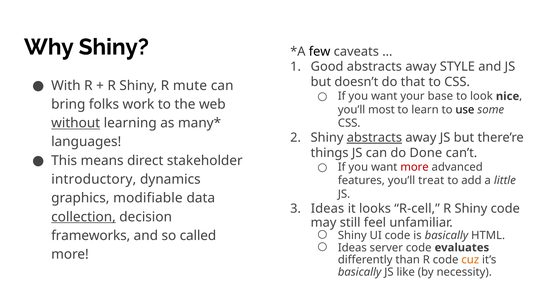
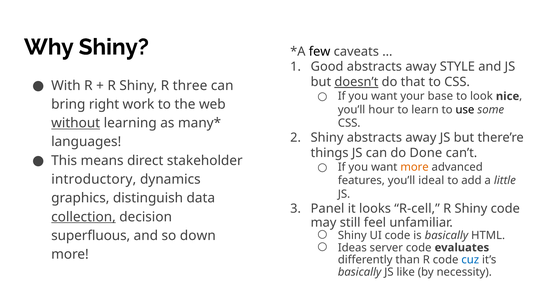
doesn’t underline: none -> present
mute: mute -> three
folks: folks -> right
most: most -> hour
abstracts at (374, 138) underline: present -> none
more at (414, 167) colour: red -> orange
treat: treat -> ideal
modifiable: modifiable -> distinguish
Ideas at (327, 209): Ideas -> Panel
frameworks: frameworks -> superfluous
called: called -> down
cuz colour: orange -> blue
